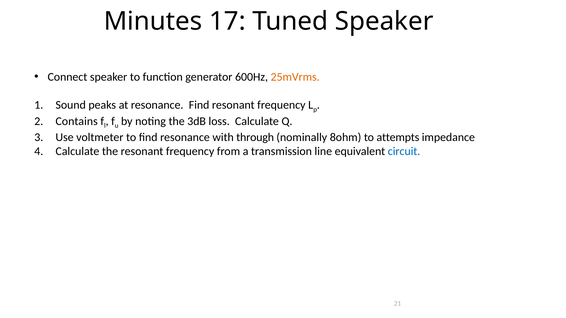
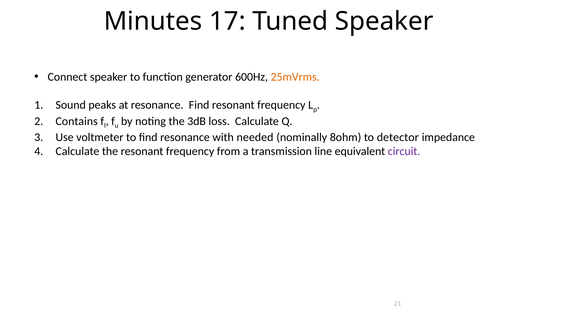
through: through -> needed
attempts: attempts -> detector
circuit colour: blue -> purple
